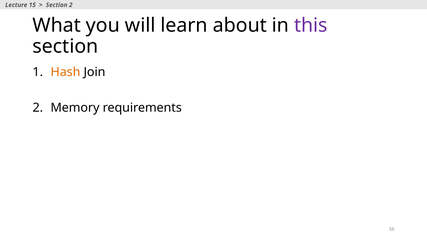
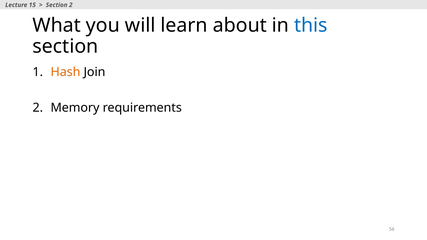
this colour: purple -> blue
